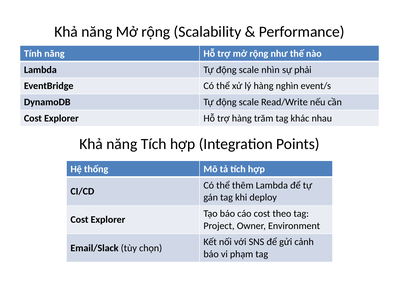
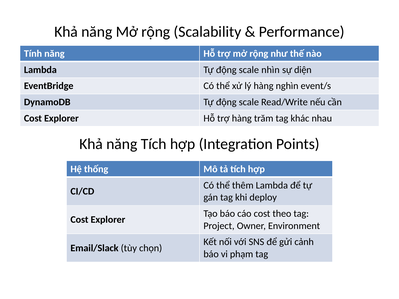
phải: phải -> diện
